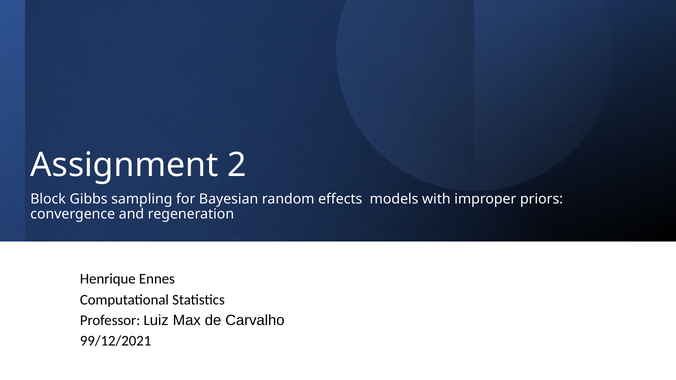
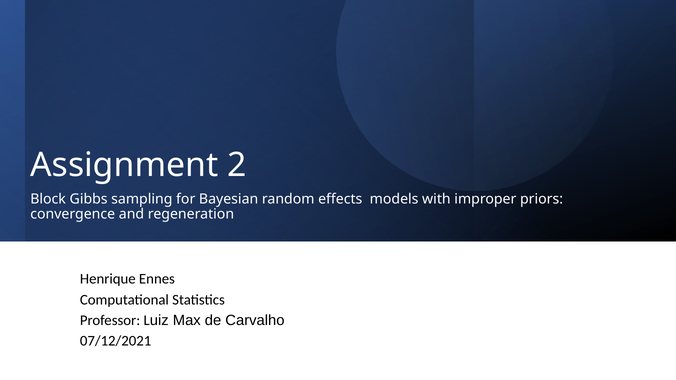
99/12/2021: 99/12/2021 -> 07/12/2021
